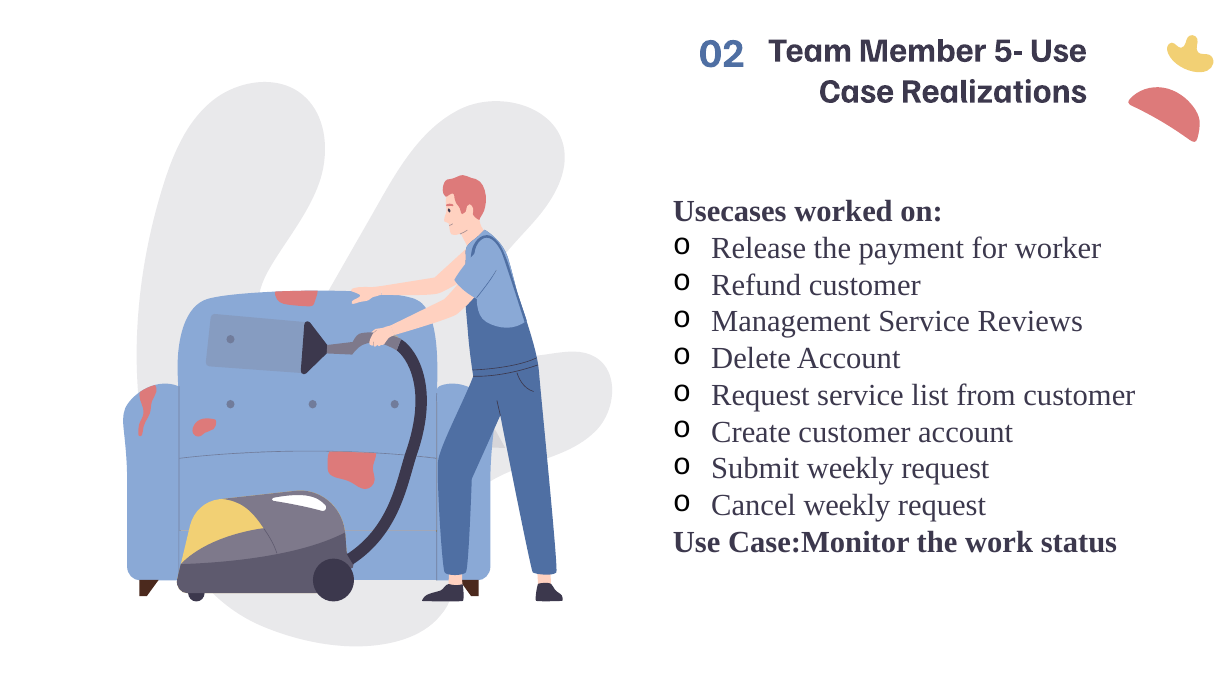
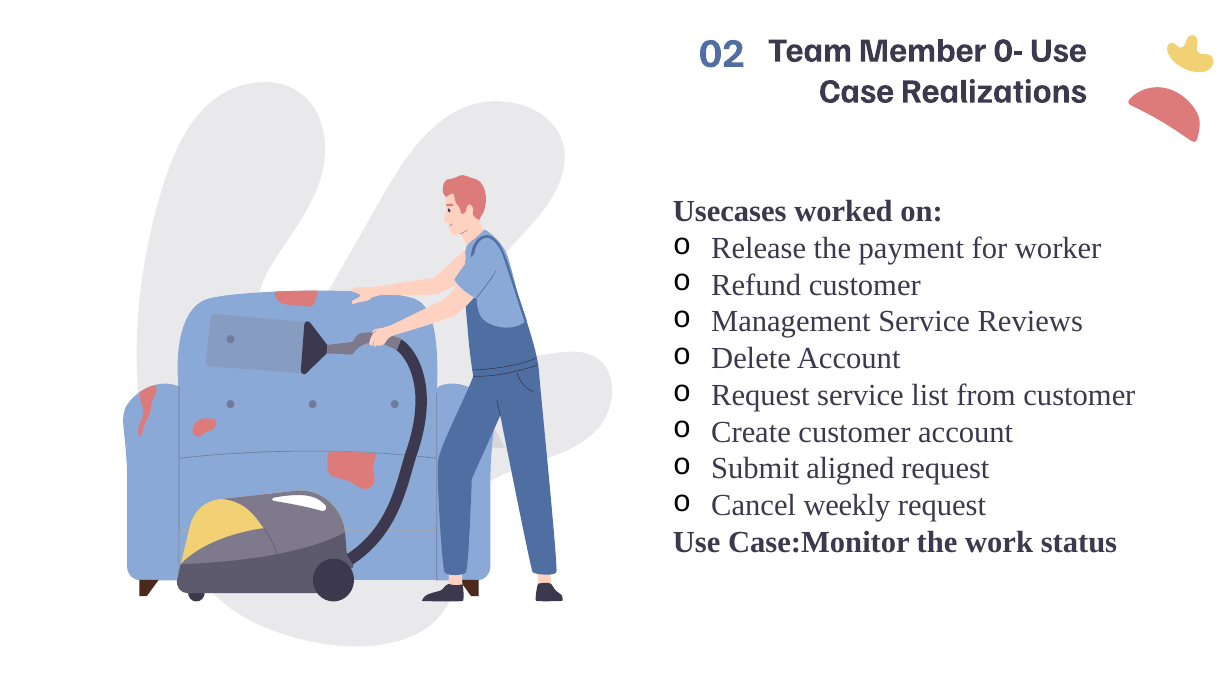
5-: 5- -> 0-
Submit weekly: weekly -> aligned
